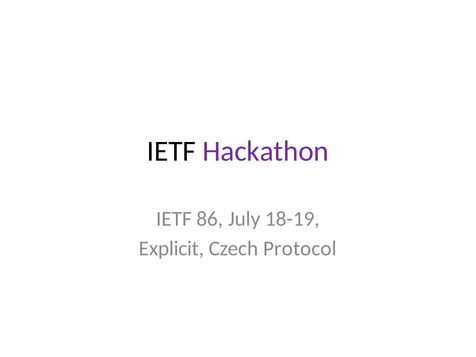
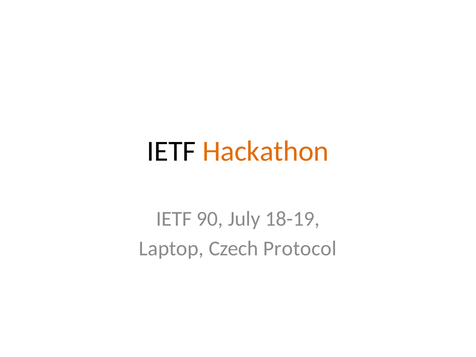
Hackathon colour: purple -> orange
86: 86 -> 90
Explicit: Explicit -> Laptop
